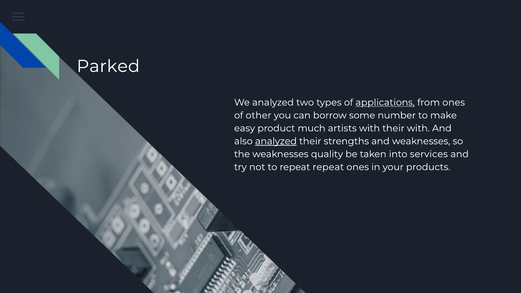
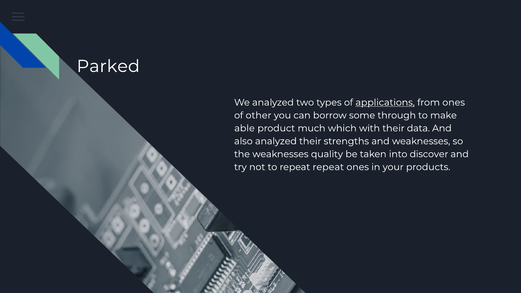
number: number -> through
easy: easy -> able
artists: artists -> which
their with: with -> data
analyzed at (276, 141) underline: present -> none
services: services -> discover
